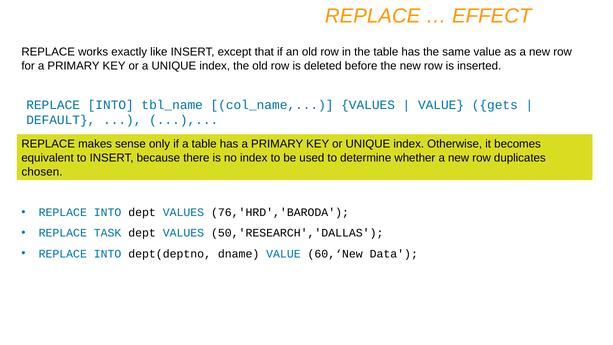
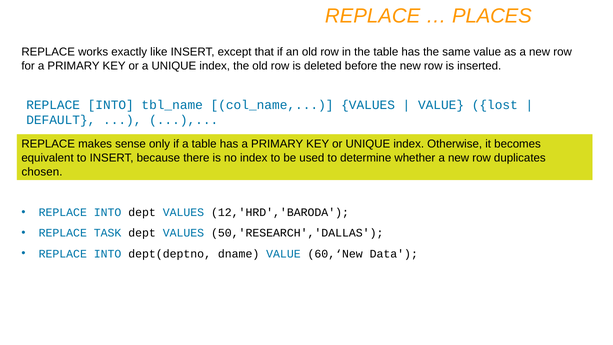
EFFECT: EFFECT -> PLACES
gets: gets -> lost
76,'HRD','BARODA: 76,'HRD','BARODA -> 12,'HRD','BARODA
